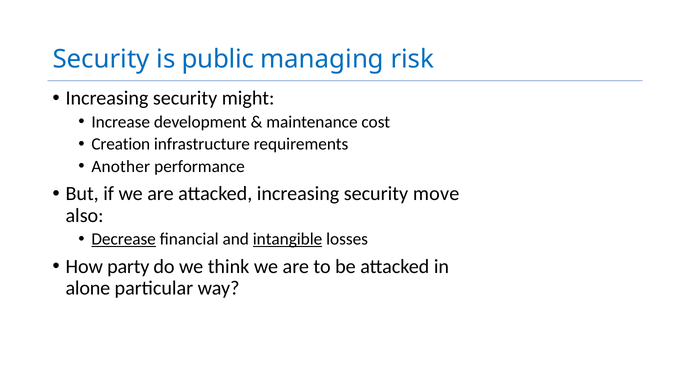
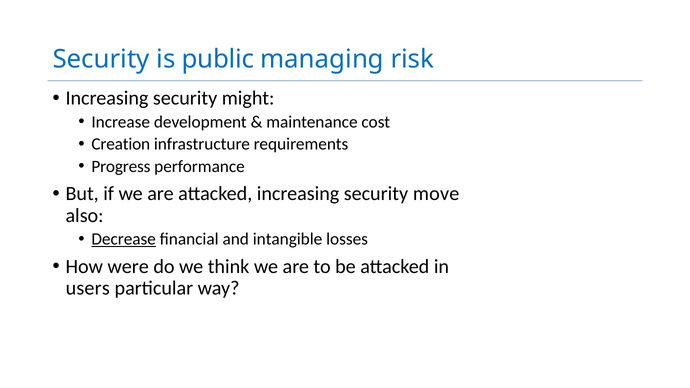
Another: Another -> Progress
intangible underline: present -> none
party: party -> were
alone: alone -> users
